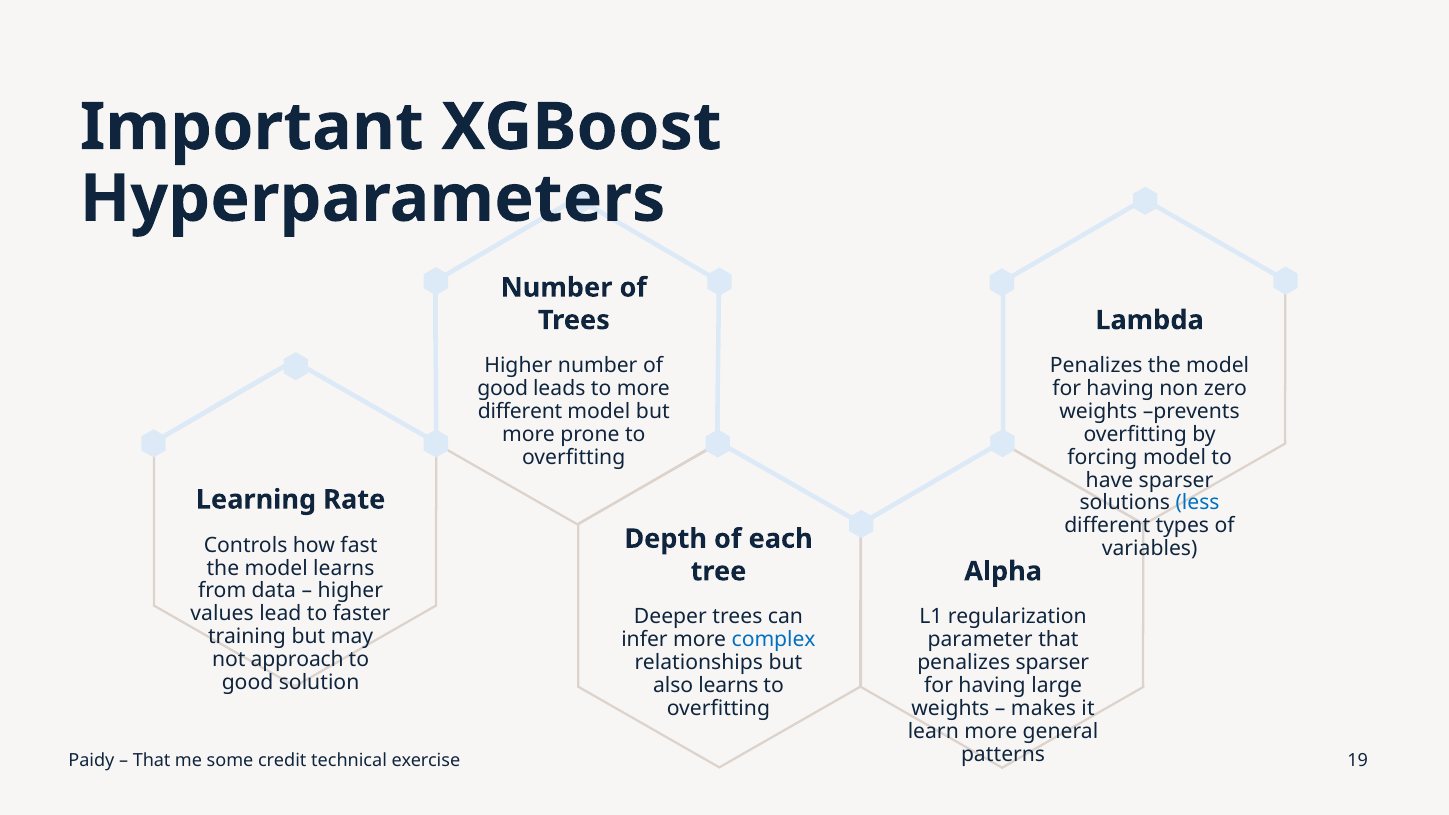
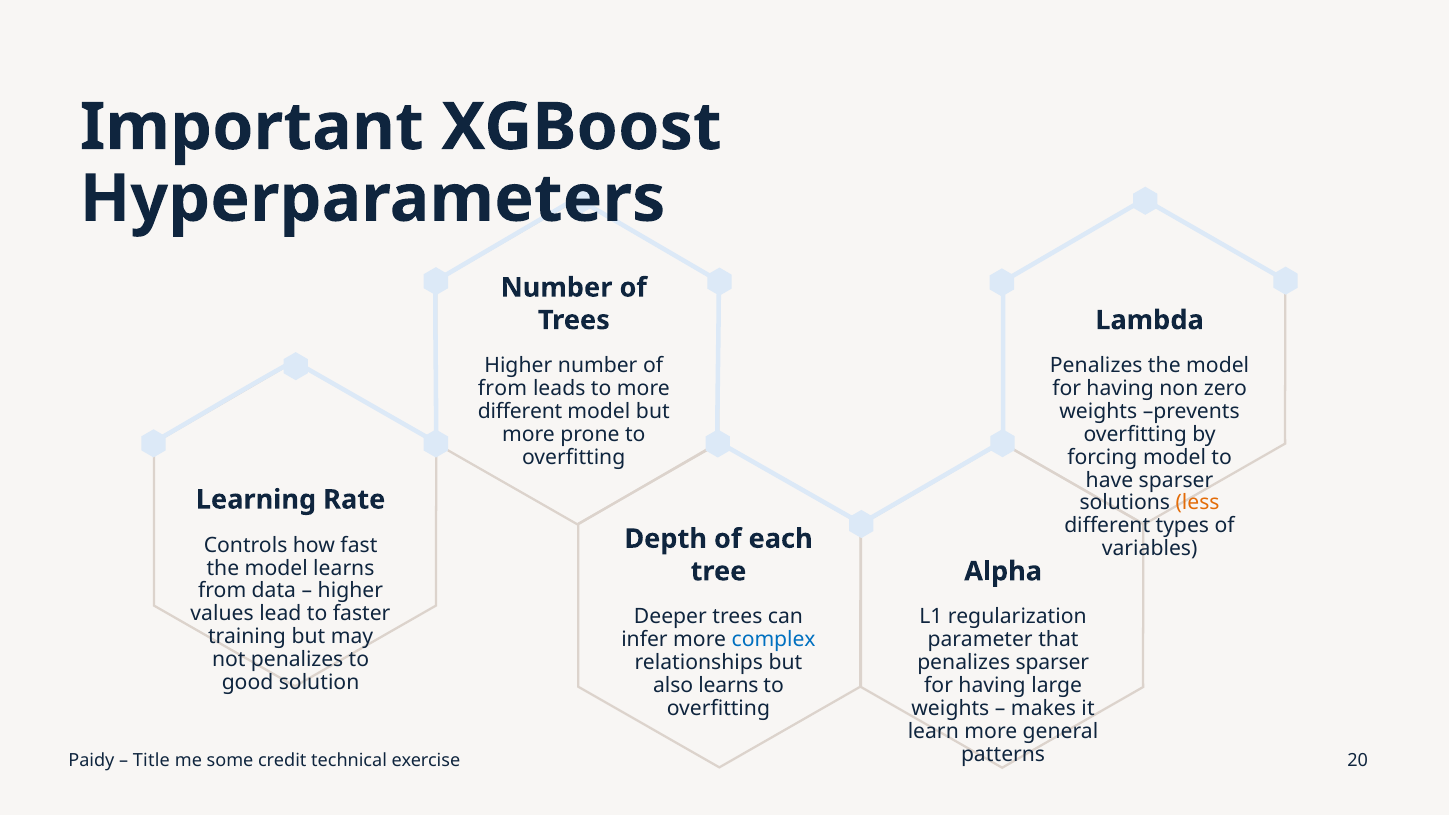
good at (503, 389): good -> from
less colour: blue -> orange
not approach: approach -> penalizes
That at (152, 760): That -> Title
19: 19 -> 20
